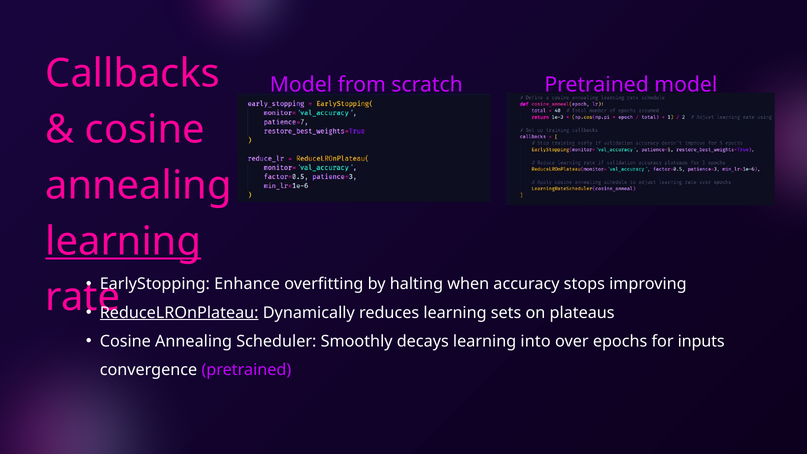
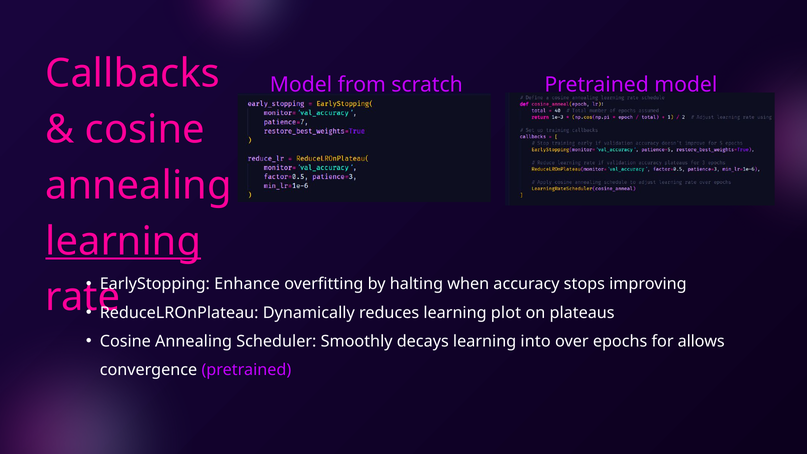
ReduceLROnPlateau underline: present -> none
sets: sets -> plot
inputs: inputs -> allows
